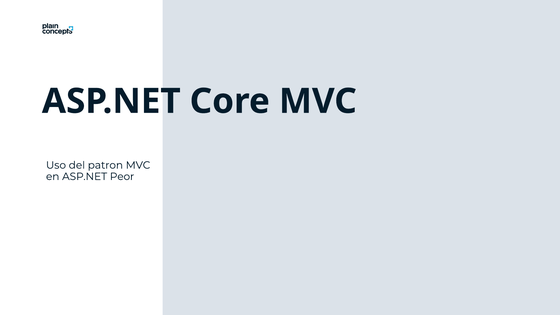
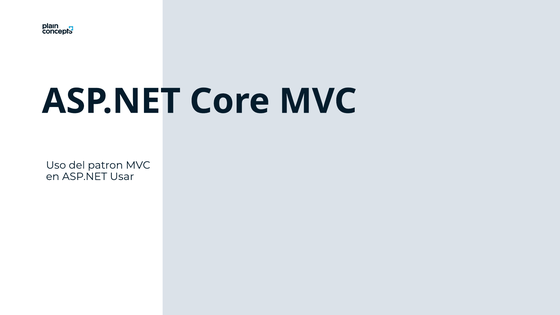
Peor: Peor -> Usar
